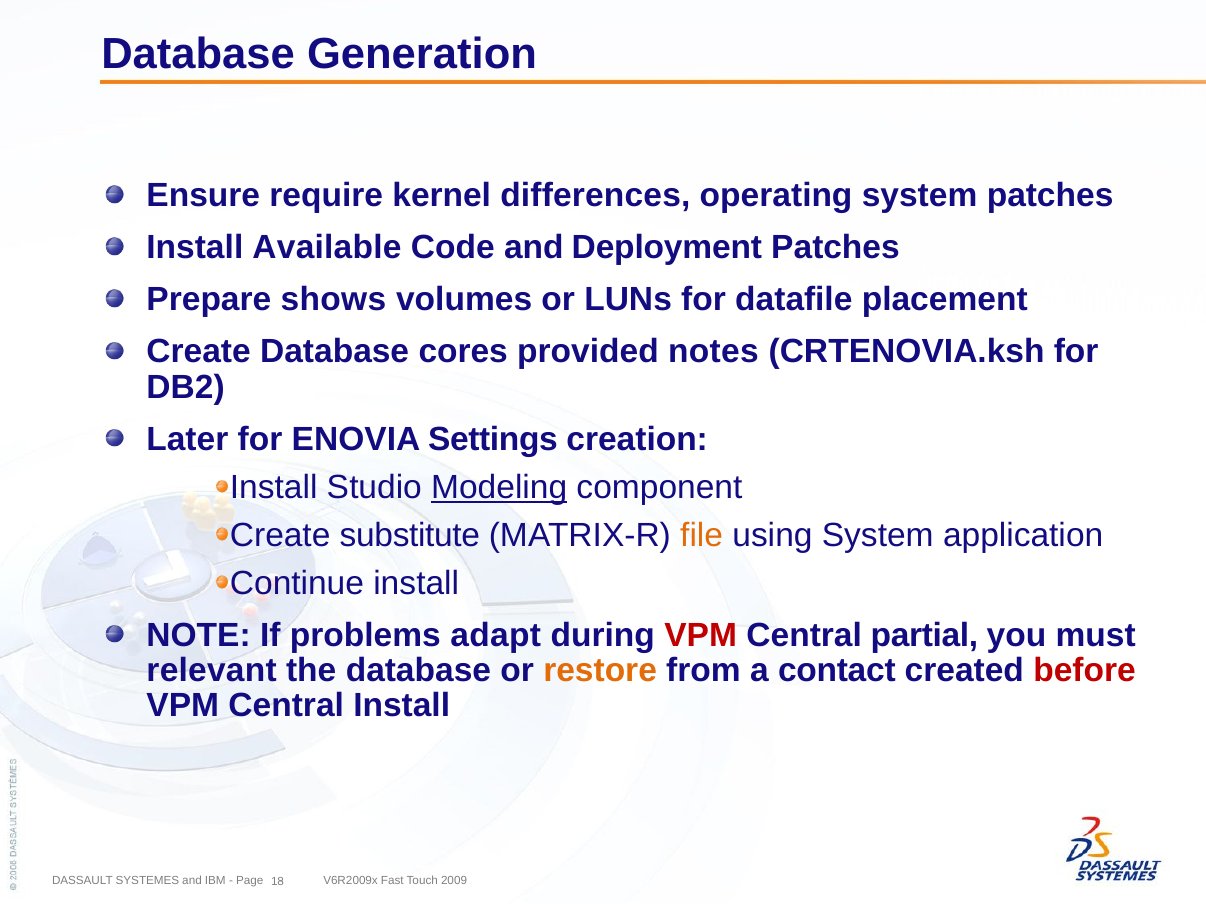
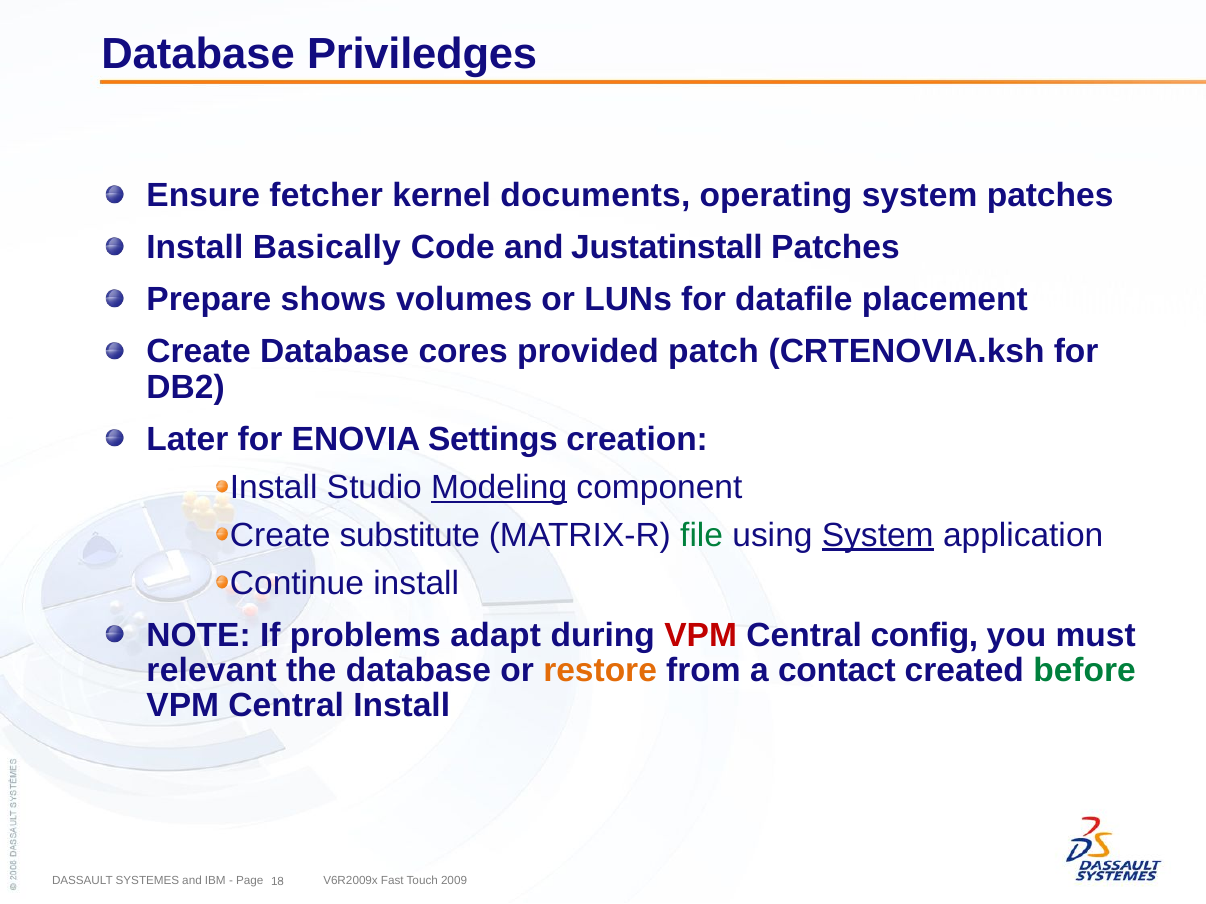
Generation: Generation -> Priviledges
require: require -> fetcher
differences: differences -> documents
Available: Available -> Basically
Deployment: Deployment -> Justatinstall
notes: notes -> patch
file colour: orange -> green
System at (878, 535) underline: none -> present
partial: partial -> config
before colour: red -> green
